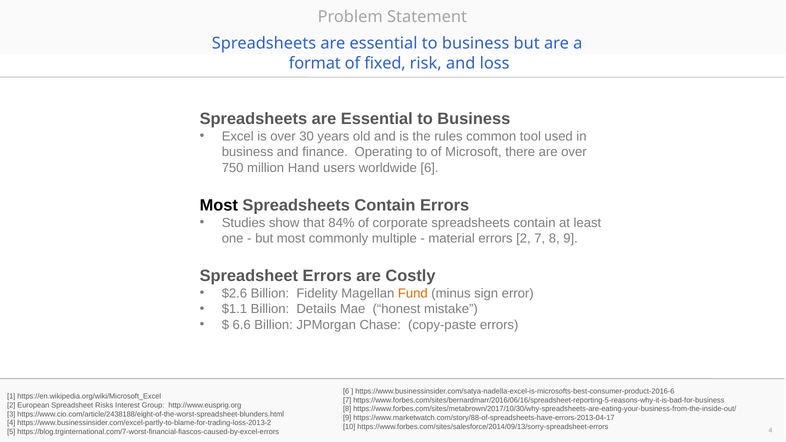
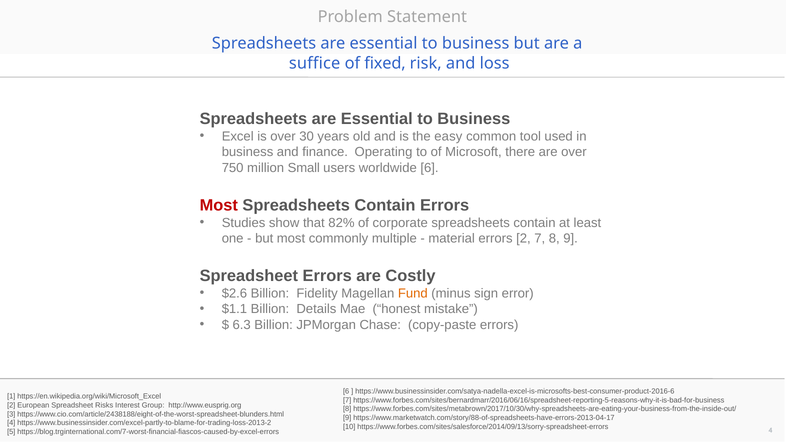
format: format -> suffice
rules: rules -> easy
Hand: Hand -> Small
Most at (219, 205) colour: black -> red
84%: 84% -> 82%
6.6: 6.6 -> 6.3
